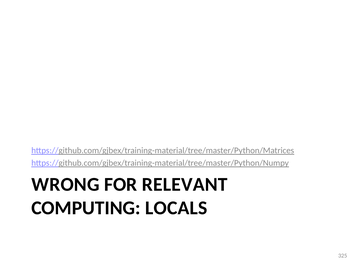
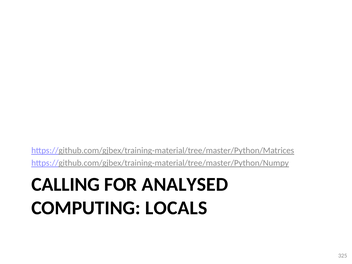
WRONG: WRONG -> CALLING
RELEVANT: RELEVANT -> ANALYSED
